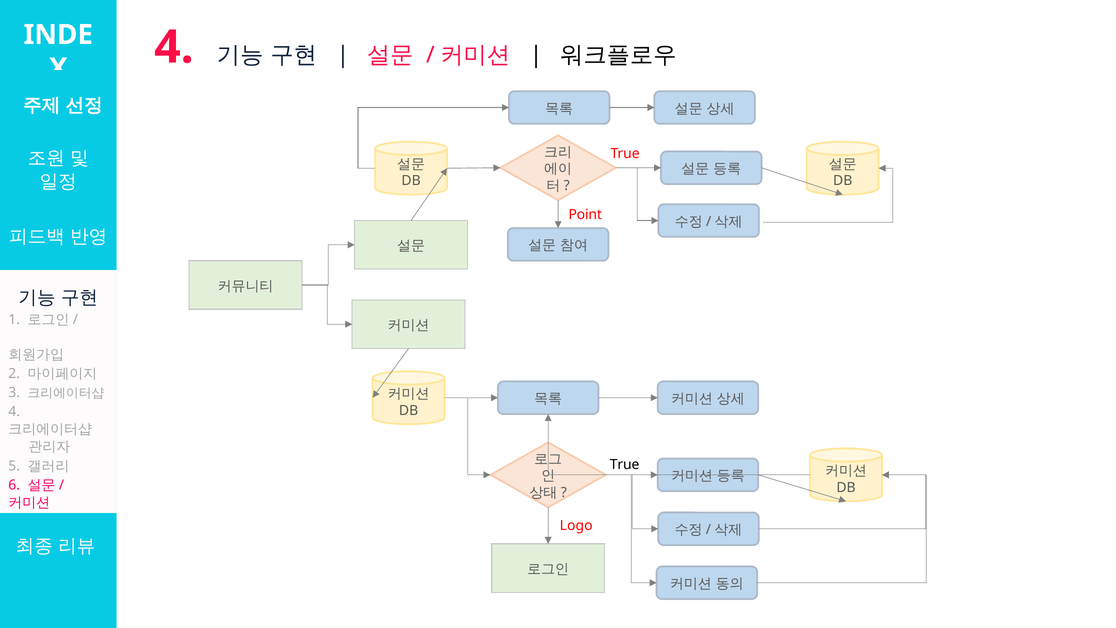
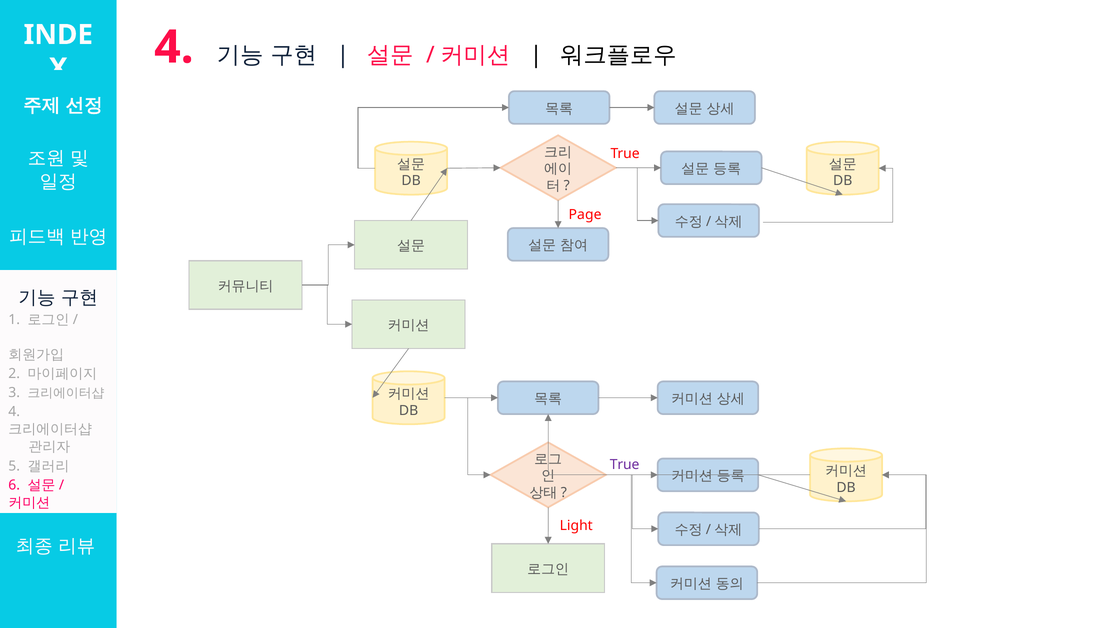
Point: Point -> Page
True at (625, 465) colour: black -> purple
Logo: Logo -> Light
